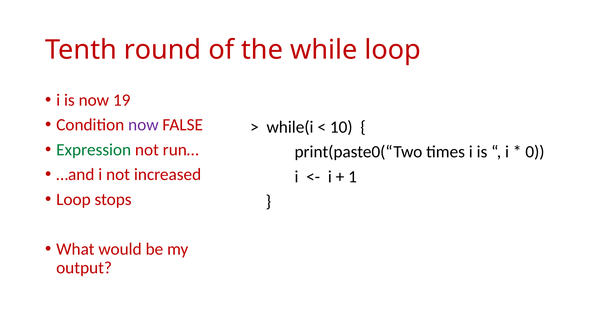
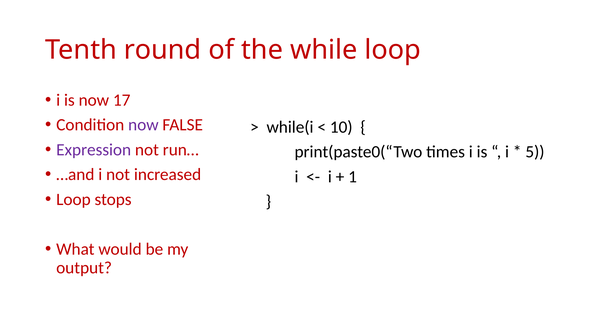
19: 19 -> 17
Expression colour: green -> purple
0: 0 -> 5
